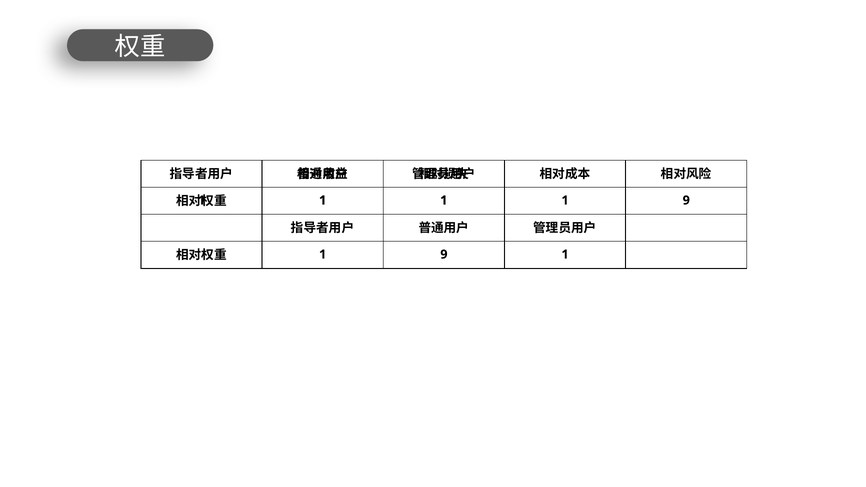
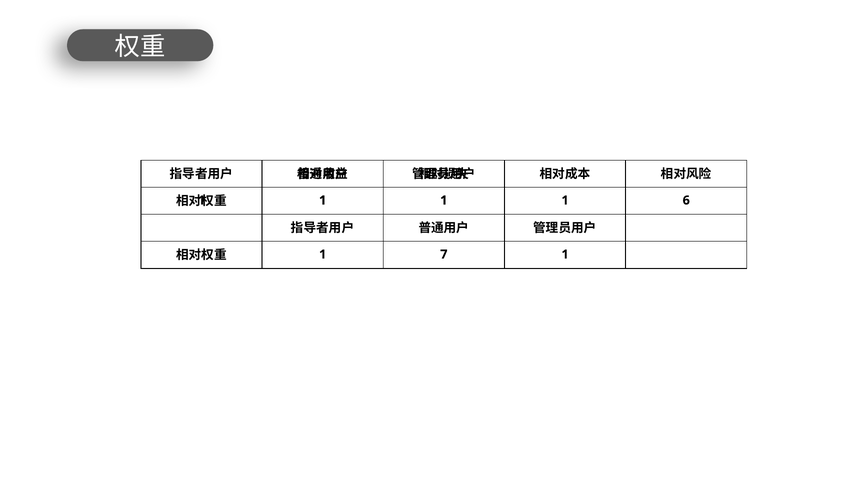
9 at (686, 200): 9 -> 6
9 at (444, 255): 9 -> 7
